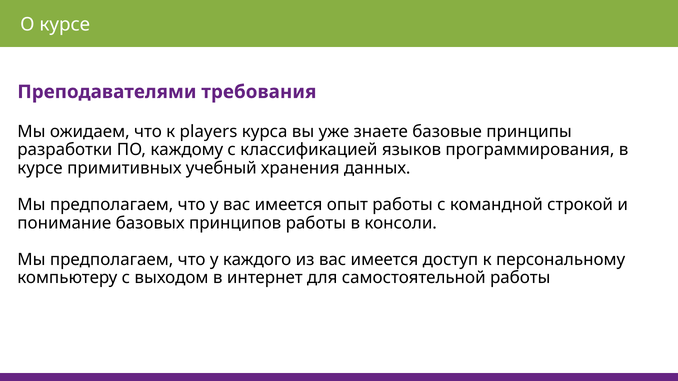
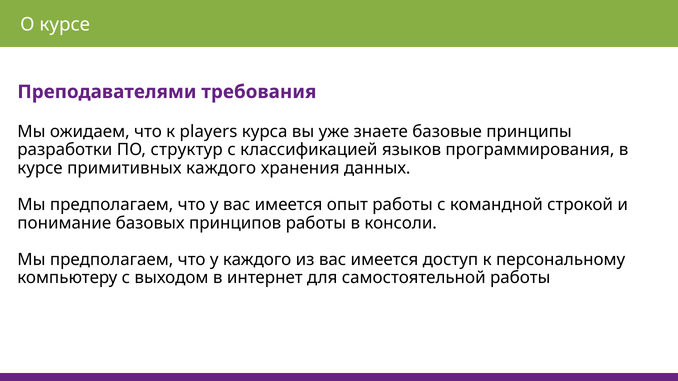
каждому: каждому -> структур
примитивных учебный: учебный -> каждого
